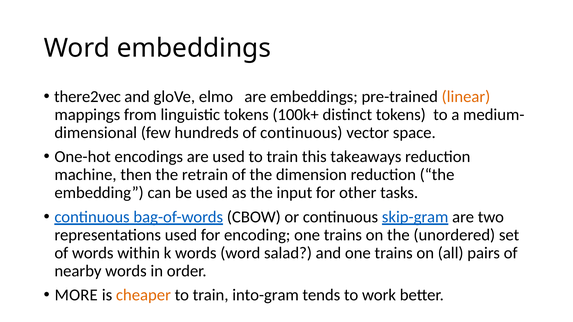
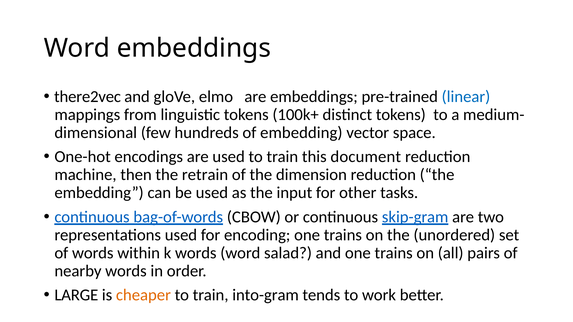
linear colour: orange -> blue
of continuous: continuous -> embedding
takeaways: takeaways -> document
MORE: MORE -> LARGE
